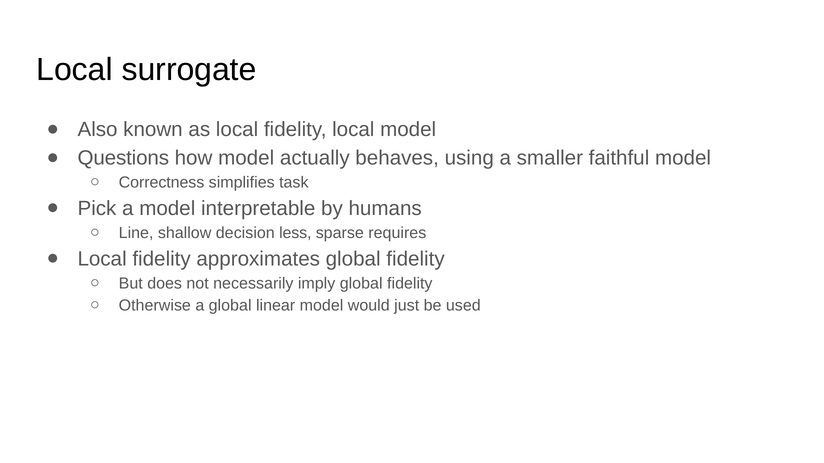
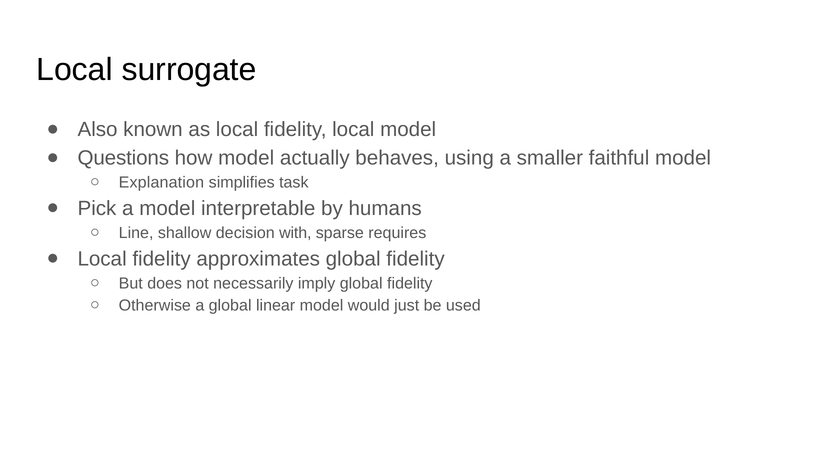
Correctness: Correctness -> Explanation
less: less -> with
